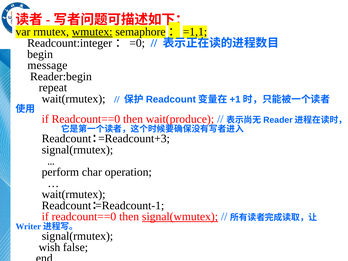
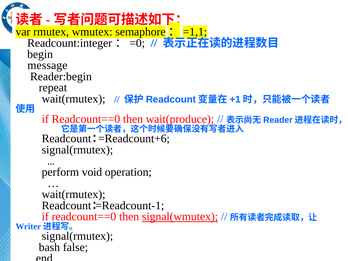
wmutex underline: present -> none
=Readcount+3: =Readcount+3 -> =Readcount+6
char: char -> void
wish: wish -> bash
